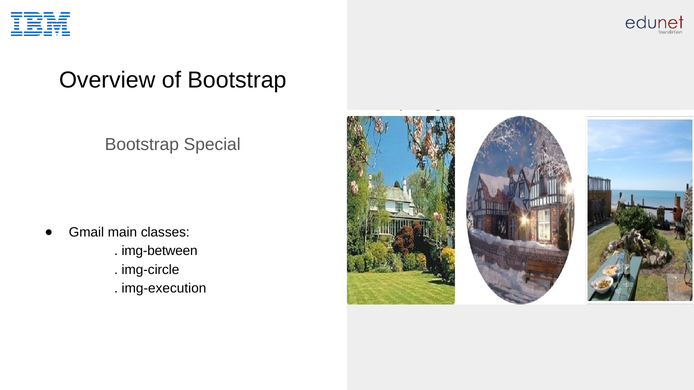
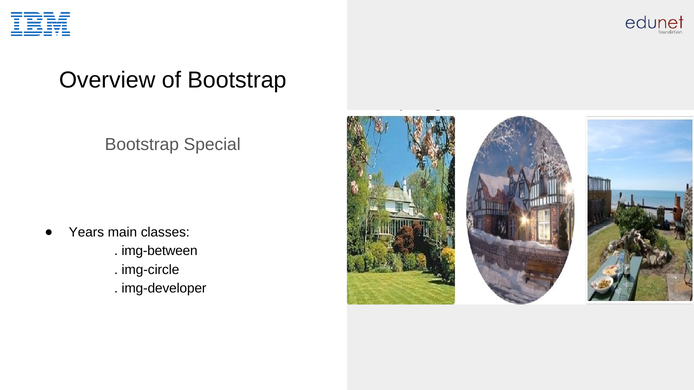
Gmail: Gmail -> Years
img-execution: img-execution -> img-developer
